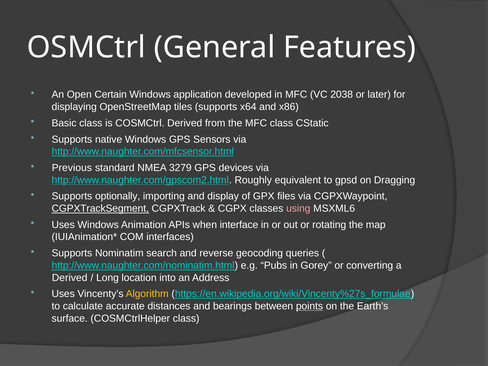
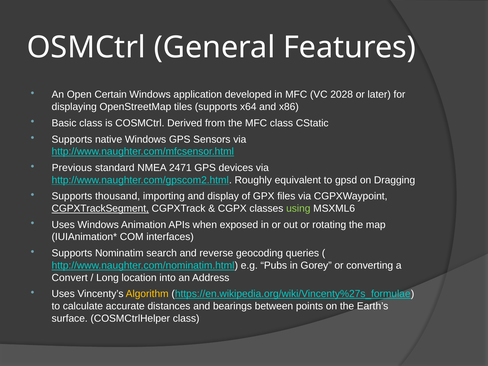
2038: 2038 -> 2028
3279: 3279 -> 2471
optionally: optionally -> thousand
using colour: pink -> light green
interface: interface -> exposed
Derived at (70, 278): Derived -> Convert
points underline: present -> none
